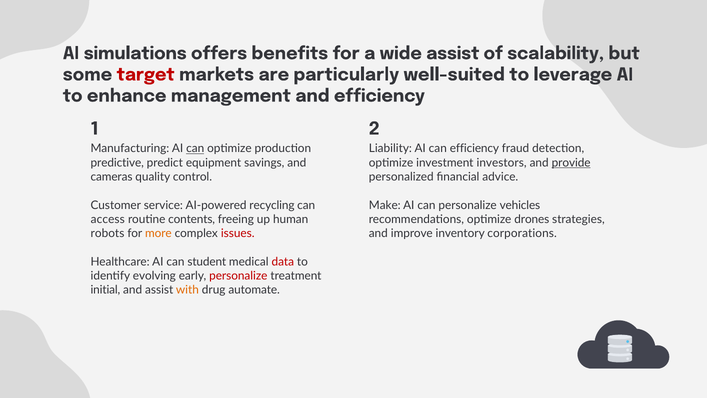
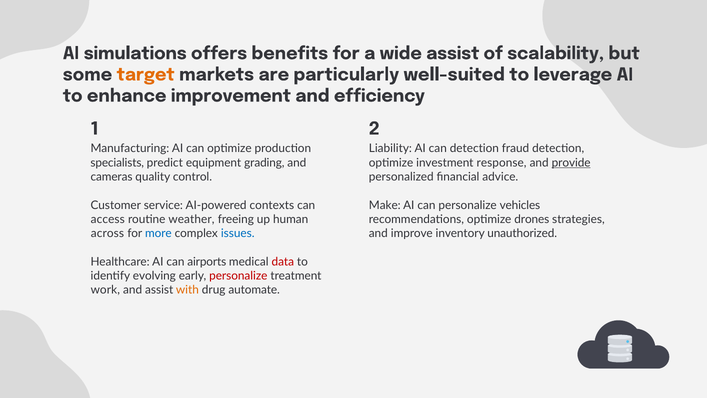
target colour: red -> orange
management: management -> improvement
can at (195, 148) underline: present -> none
can efficiency: efficiency -> detection
predictive: predictive -> specialists
savings: savings -> grading
investors: investors -> response
recycling: recycling -> contexts
contents: contents -> weather
robots: robots -> across
more colour: orange -> blue
issues colour: red -> blue
corporations: corporations -> unauthorized
student: student -> airports
initial: initial -> work
